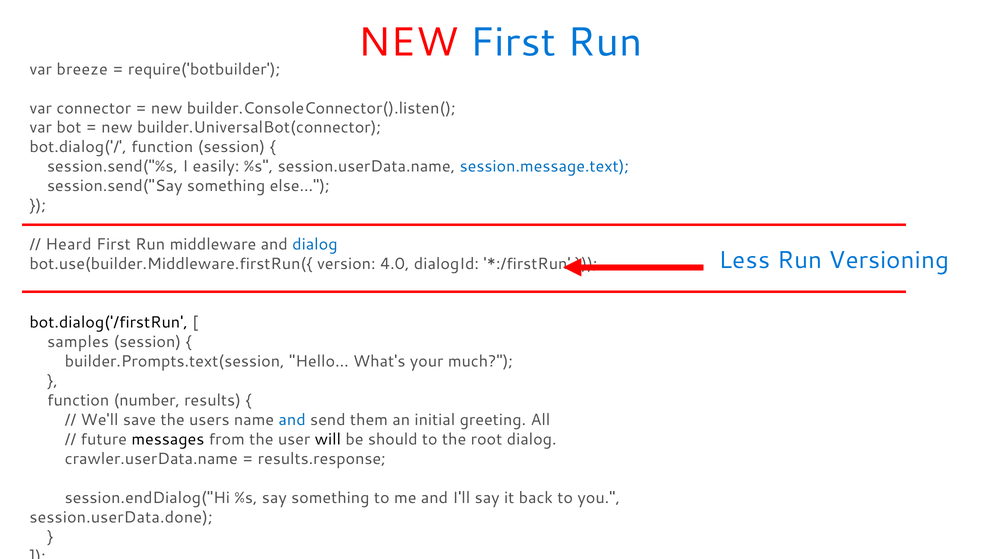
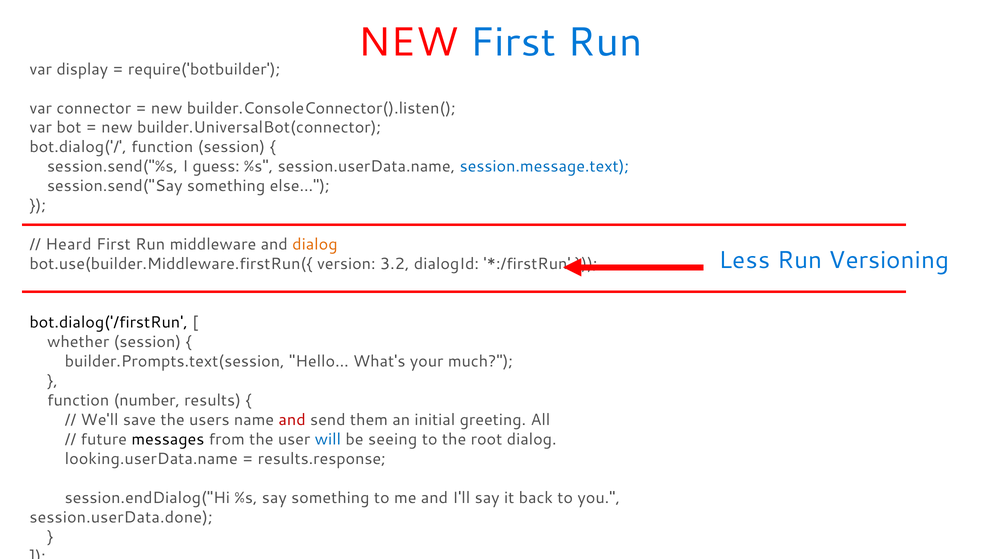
breeze: breeze -> display
easily: easily -> guess
dialog at (315, 245) colour: blue -> orange
4.0: 4.0 -> 3.2
samples: samples -> whether
and at (292, 420) colour: blue -> red
will colour: black -> blue
should: should -> seeing
crawler.userData.name: crawler.userData.name -> looking.userData.name
